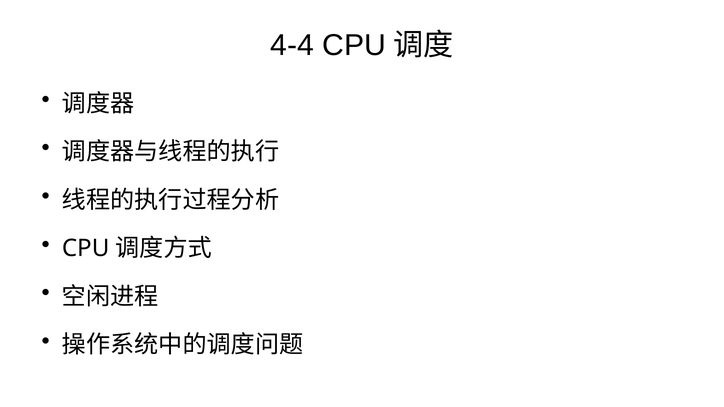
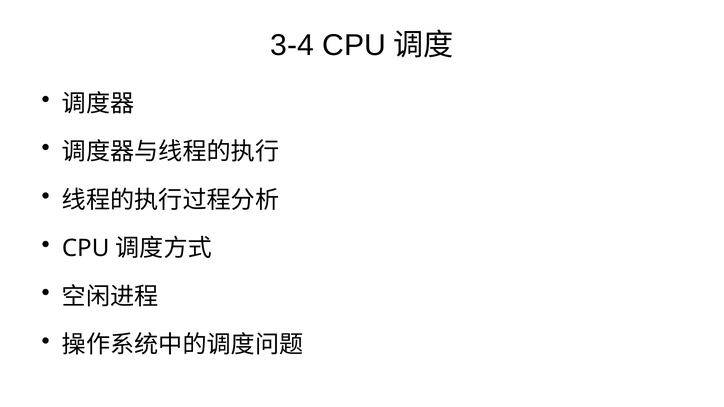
4-4: 4-4 -> 3-4
